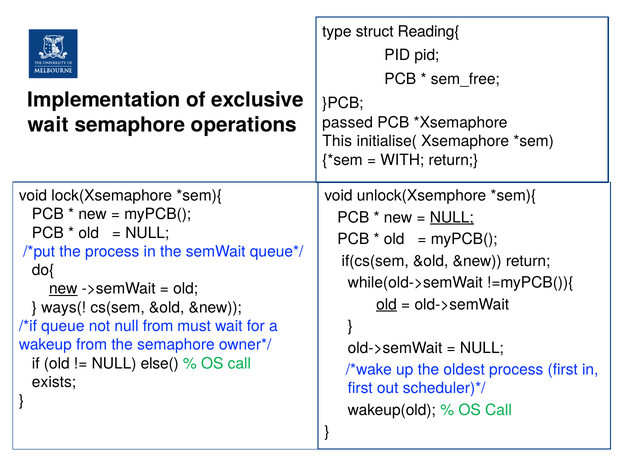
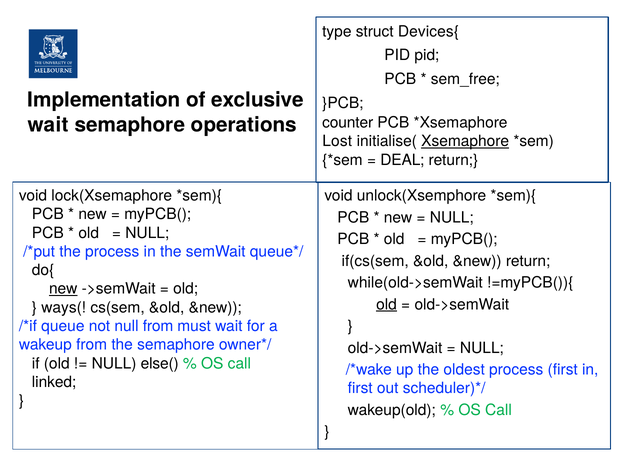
Reading{: Reading{ -> Devices{
passed: passed -> counter
This: This -> Lost
Xsemaphore underline: none -> present
WITH: WITH -> DEAL
NULL at (452, 217) underline: present -> none
exists: exists -> linked
